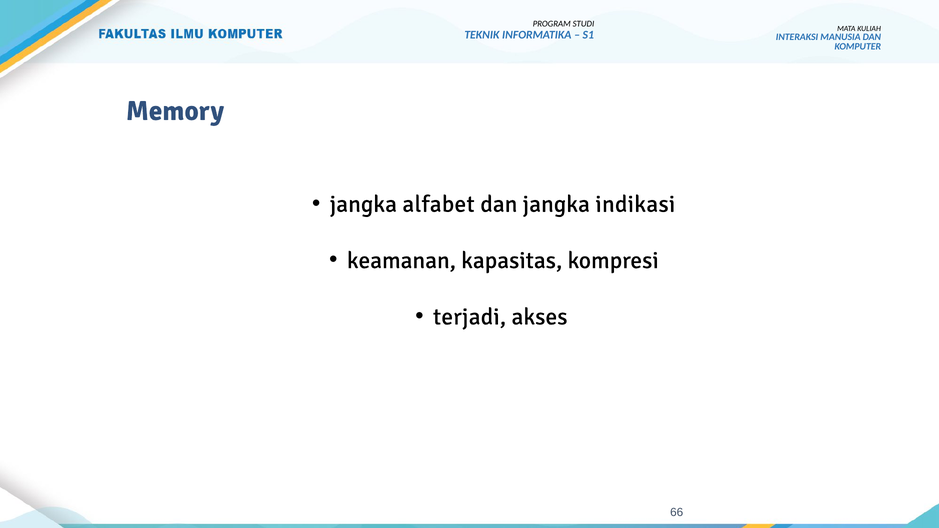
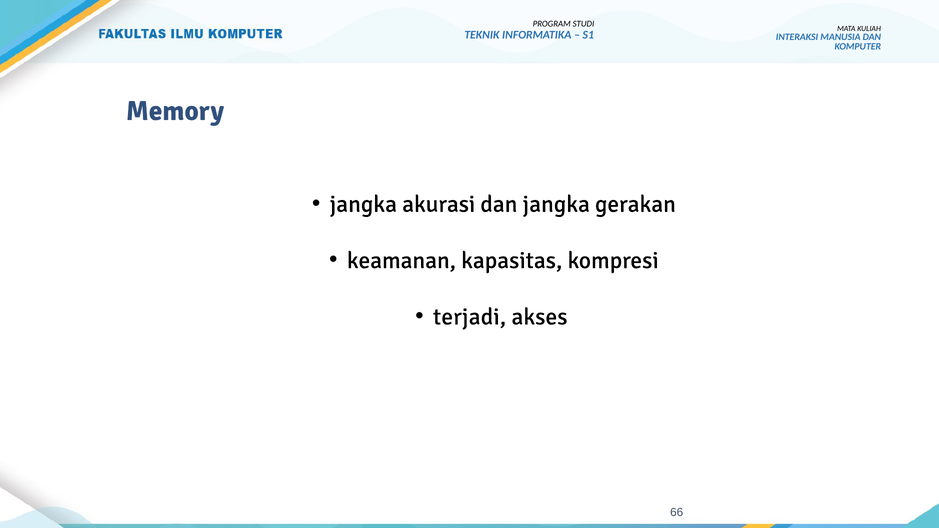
alfabet: alfabet -> akurasi
indikasi: indikasi -> gerakan
